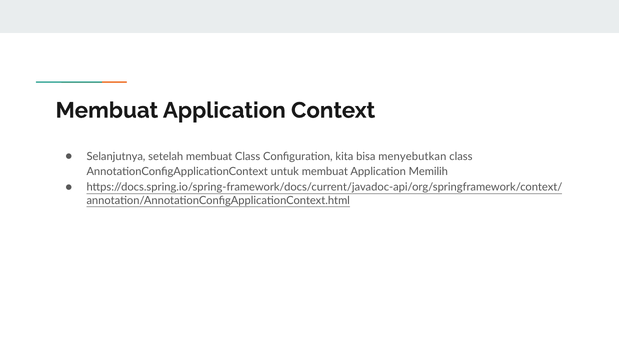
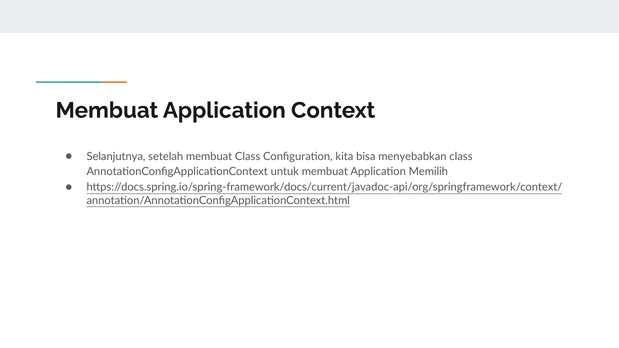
menyebutkan: menyebutkan -> menyebabkan
